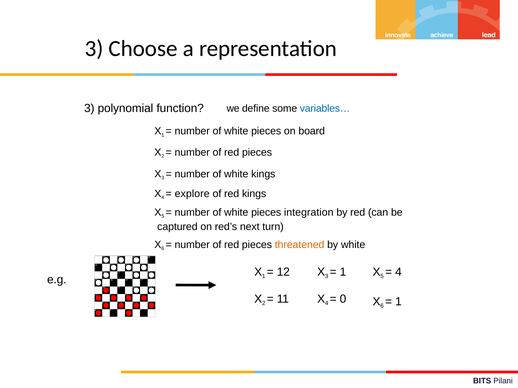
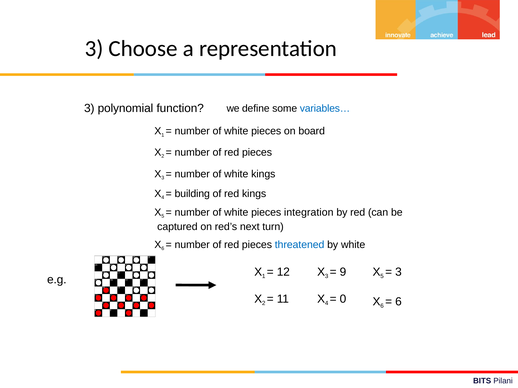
explore: explore -> building
threatened colour: orange -> blue
1 at (343, 272): 1 -> 9
4 at (398, 272): 4 -> 3
1 at (398, 302): 1 -> 6
